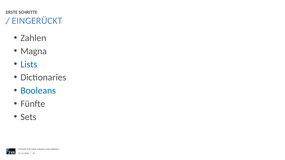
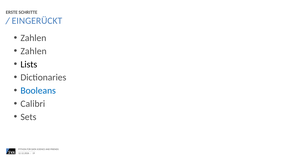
Magna at (34, 51): Magna -> Zahlen
Lists colour: blue -> black
Fünfte: Fünfte -> Calibri
